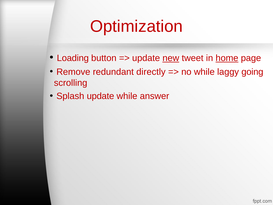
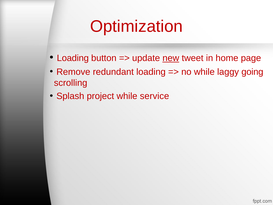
home underline: present -> none
redundant directly: directly -> loading
Splash update: update -> project
answer: answer -> service
